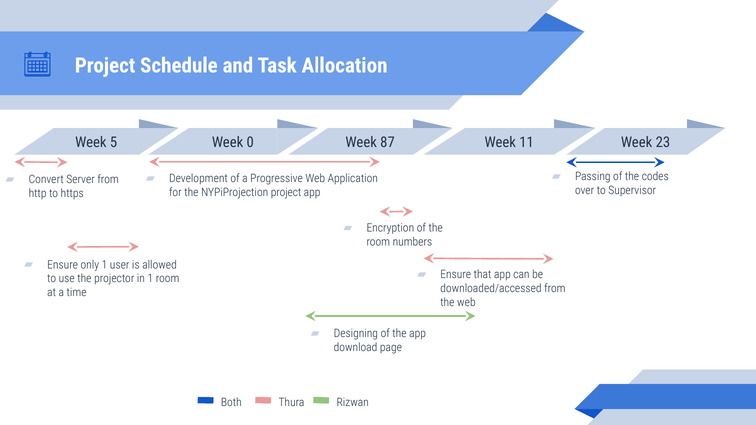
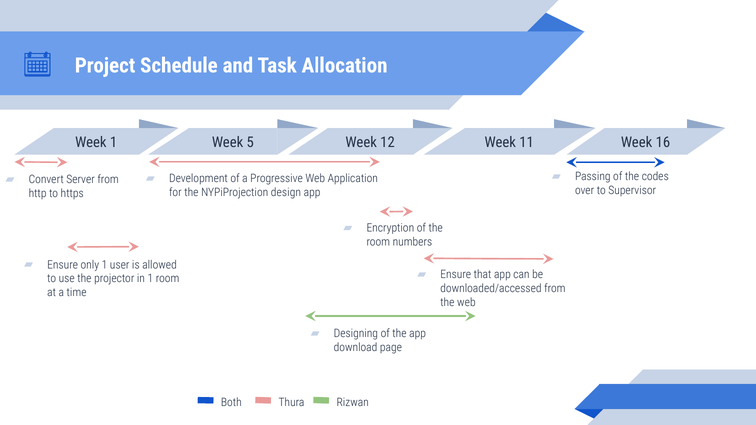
Week 5: 5 -> 1
0: 0 -> 5
87: 87 -> 12
23: 23 -> 16
NYPiProjection project: project -> design
